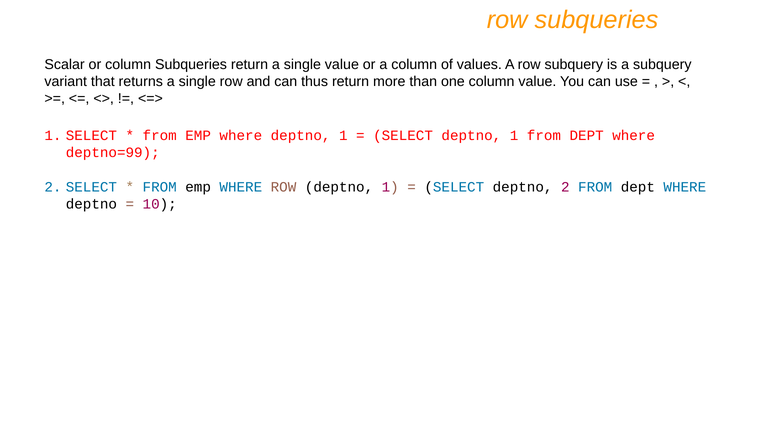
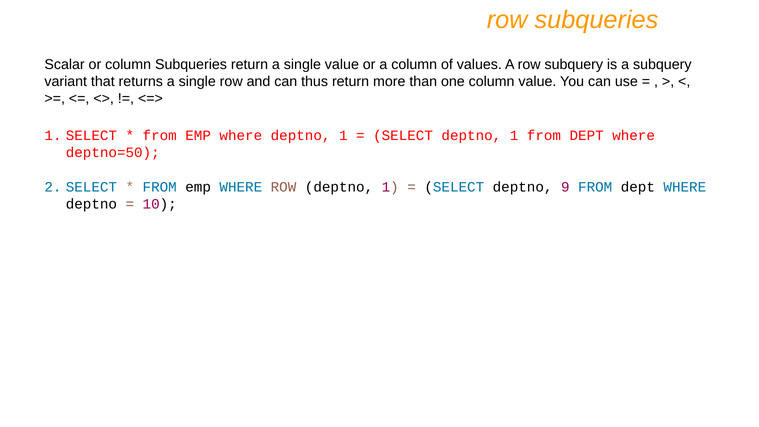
deptno=99: deptno=99 -> deptno=50
deptno 2: 2 -> 9
